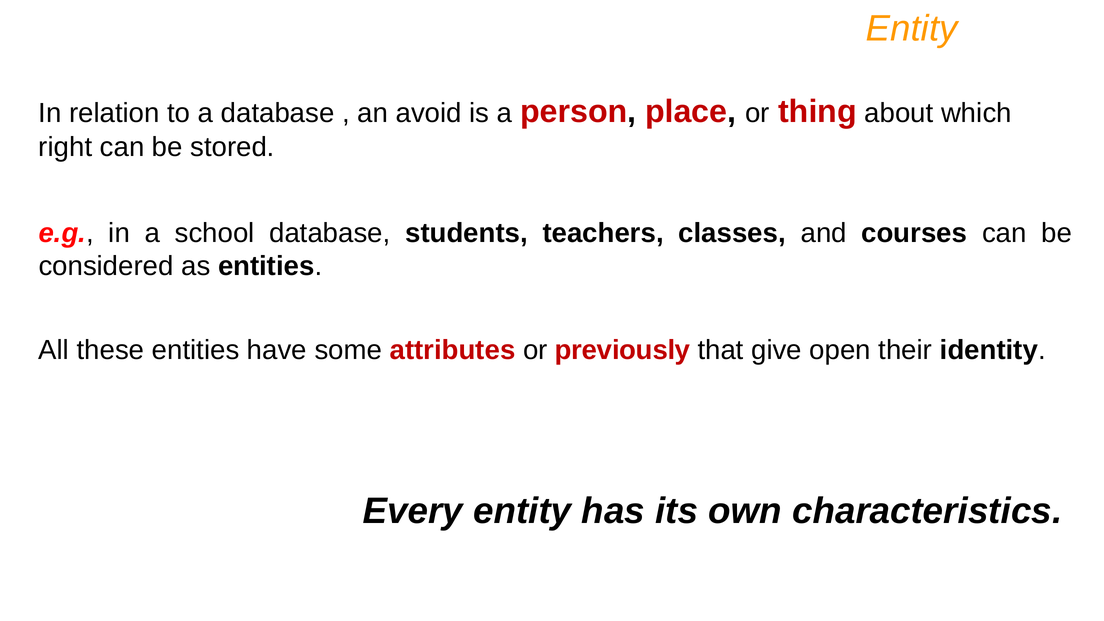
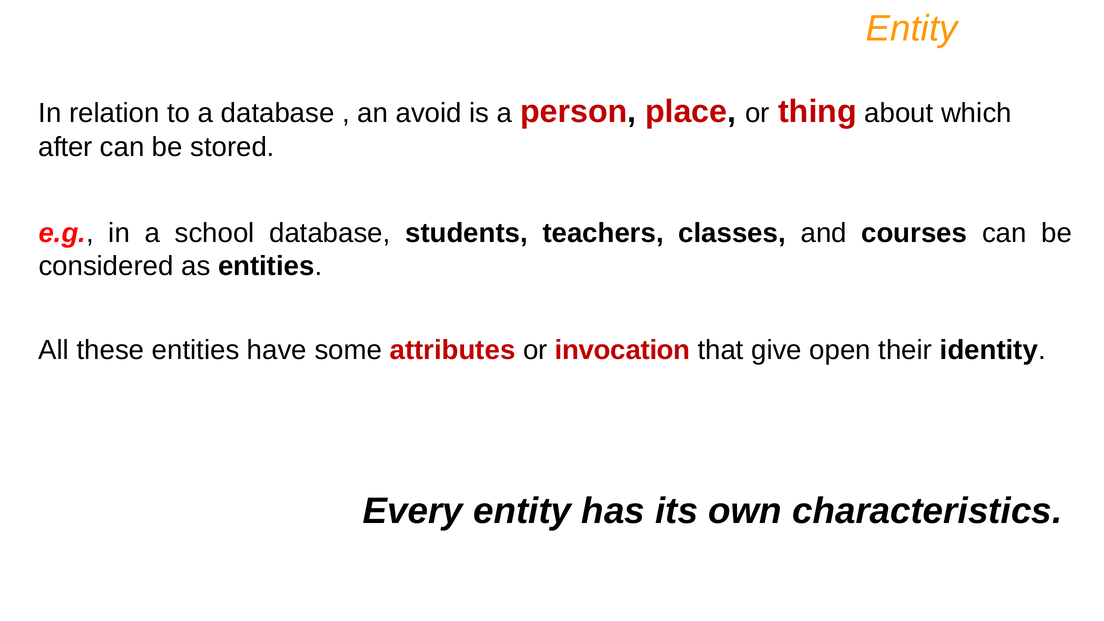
right: right -> after
previously: previously -> invocation
